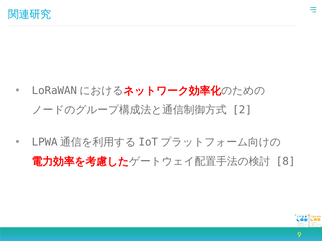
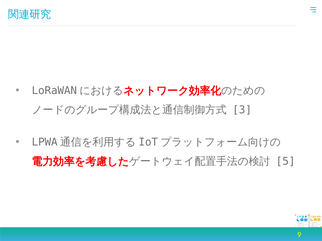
2: 2 -> 3
8: 8 -> 5
